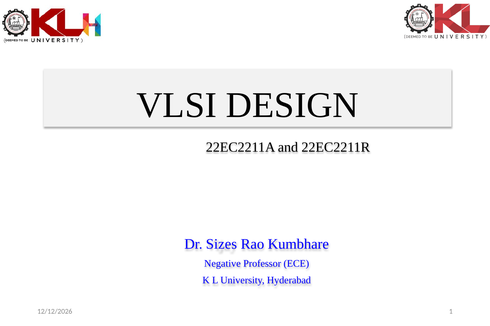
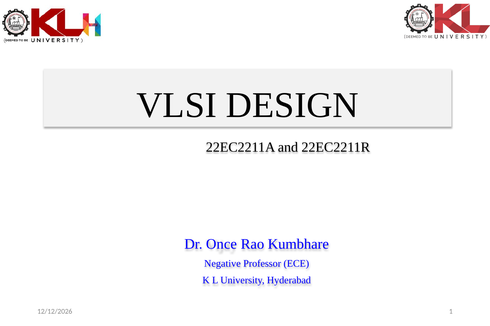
Sizes: Sizes -> Once
